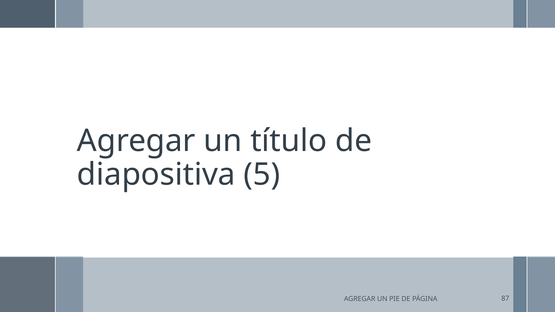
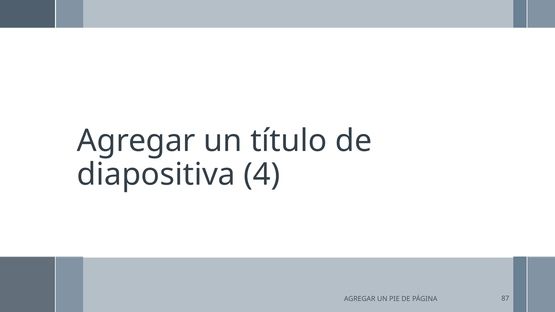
5: 5 -> 4
